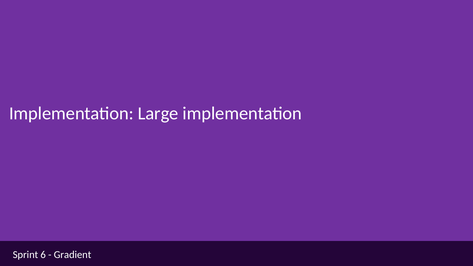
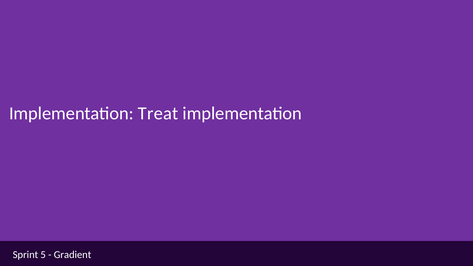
Large: Large -> Treat
6: 6 -> 5
